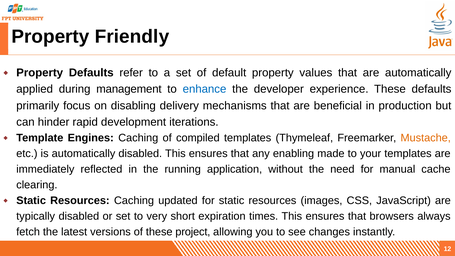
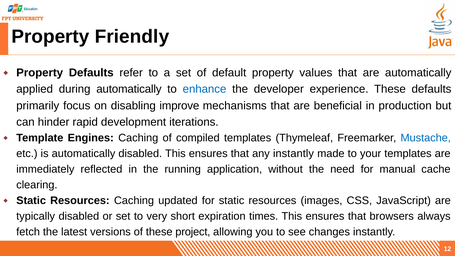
during management: management -> automatically
delivery: delivery -> improve
Mustache colour: orange -> blue
any enabling: enabling -> instantly
